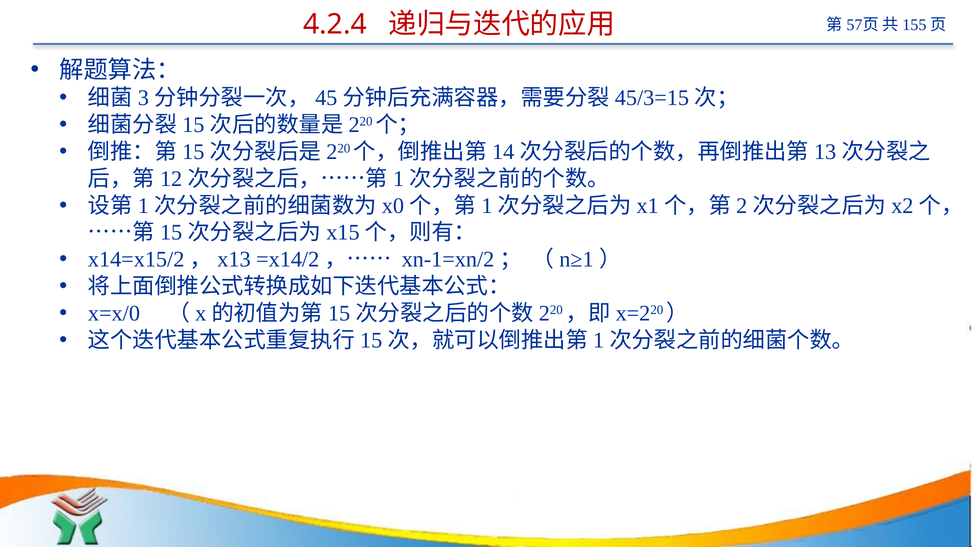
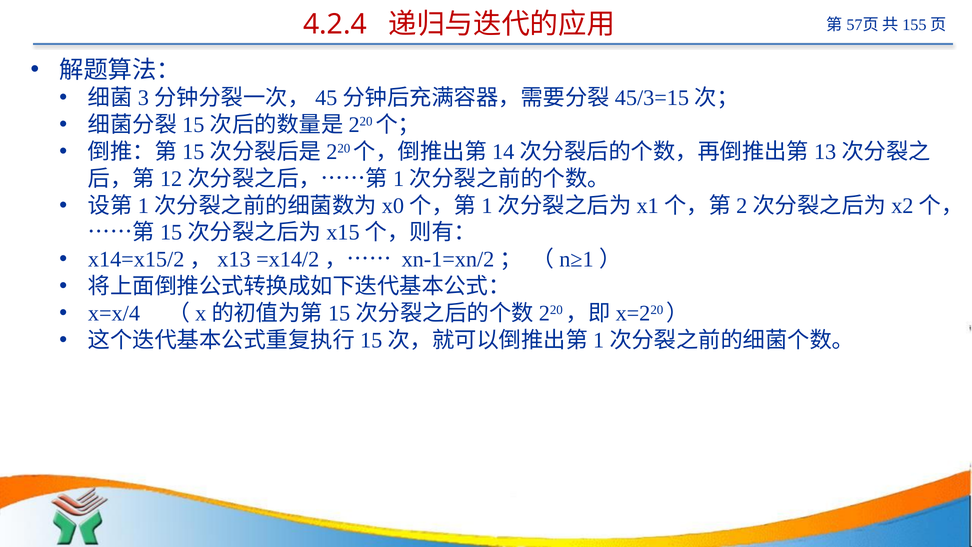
x=x/0: x=x/0 -> x=x/4
